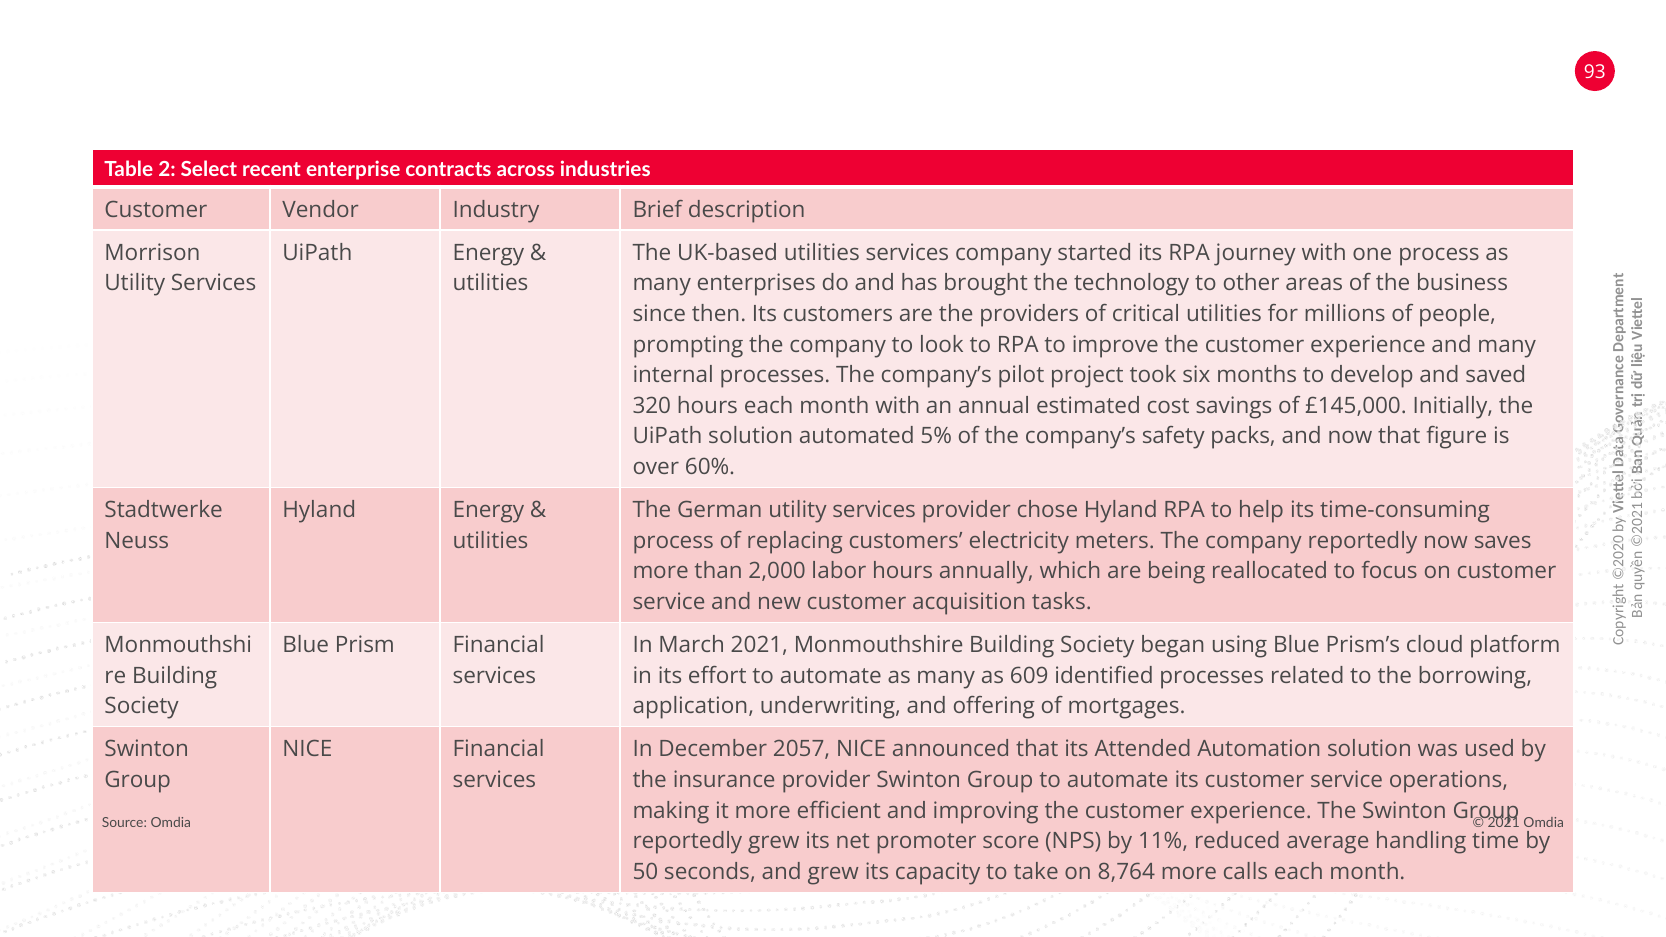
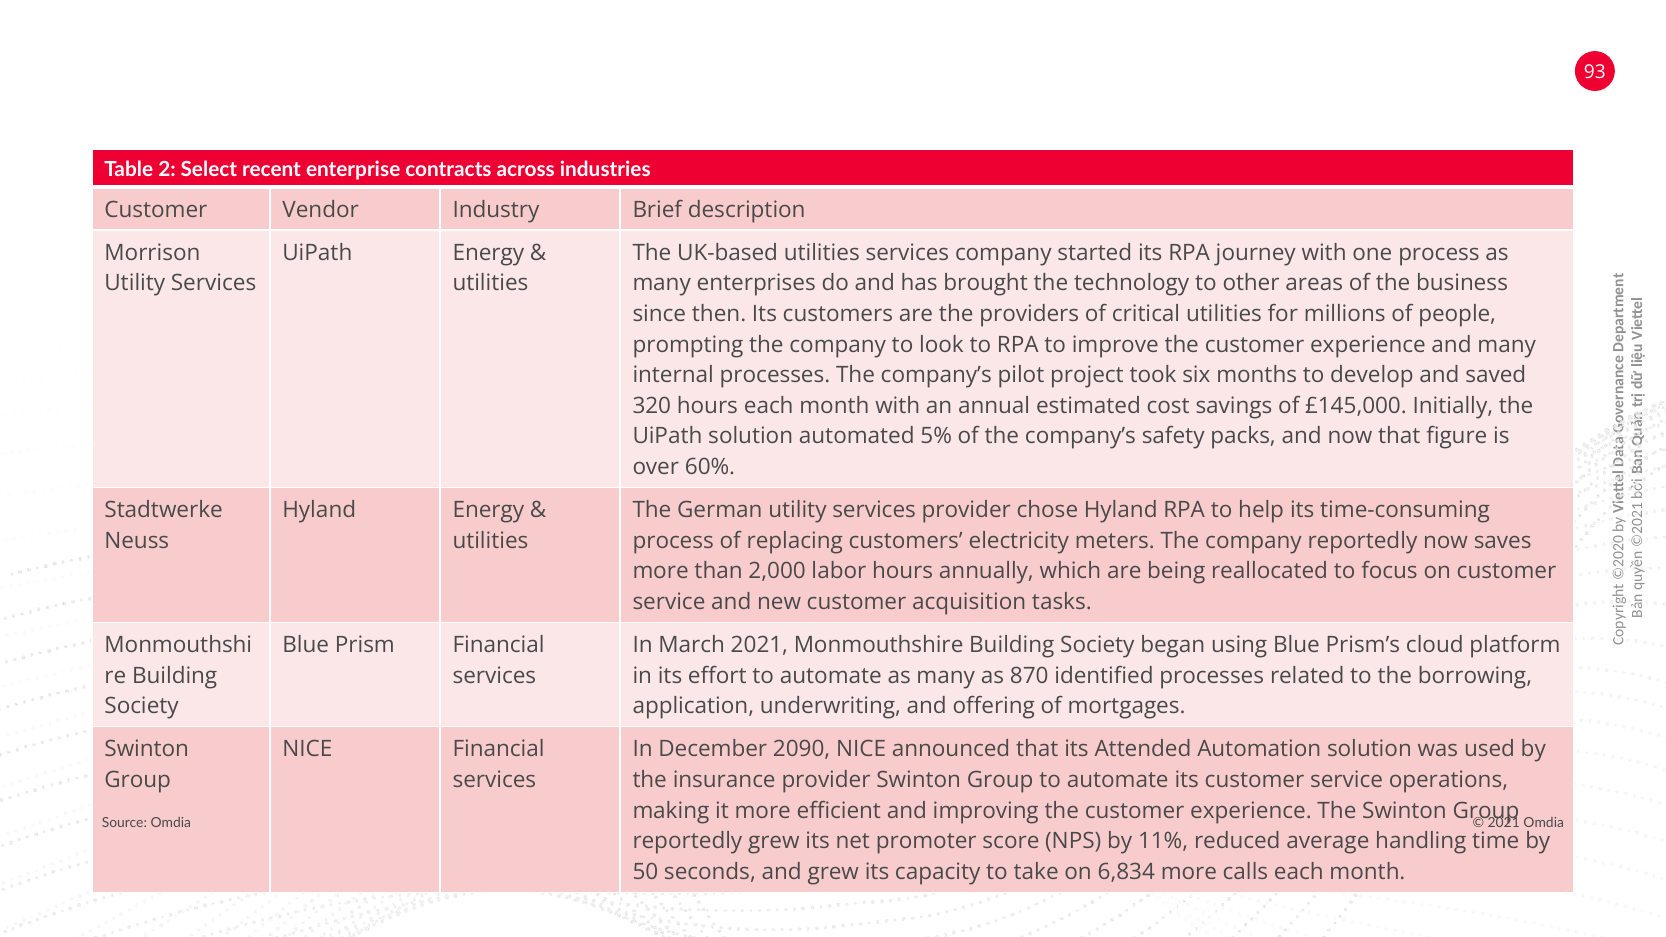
609: 609 -> 870
2057: 2057 -> 2090
8,764: 8,764 -> 6,834
